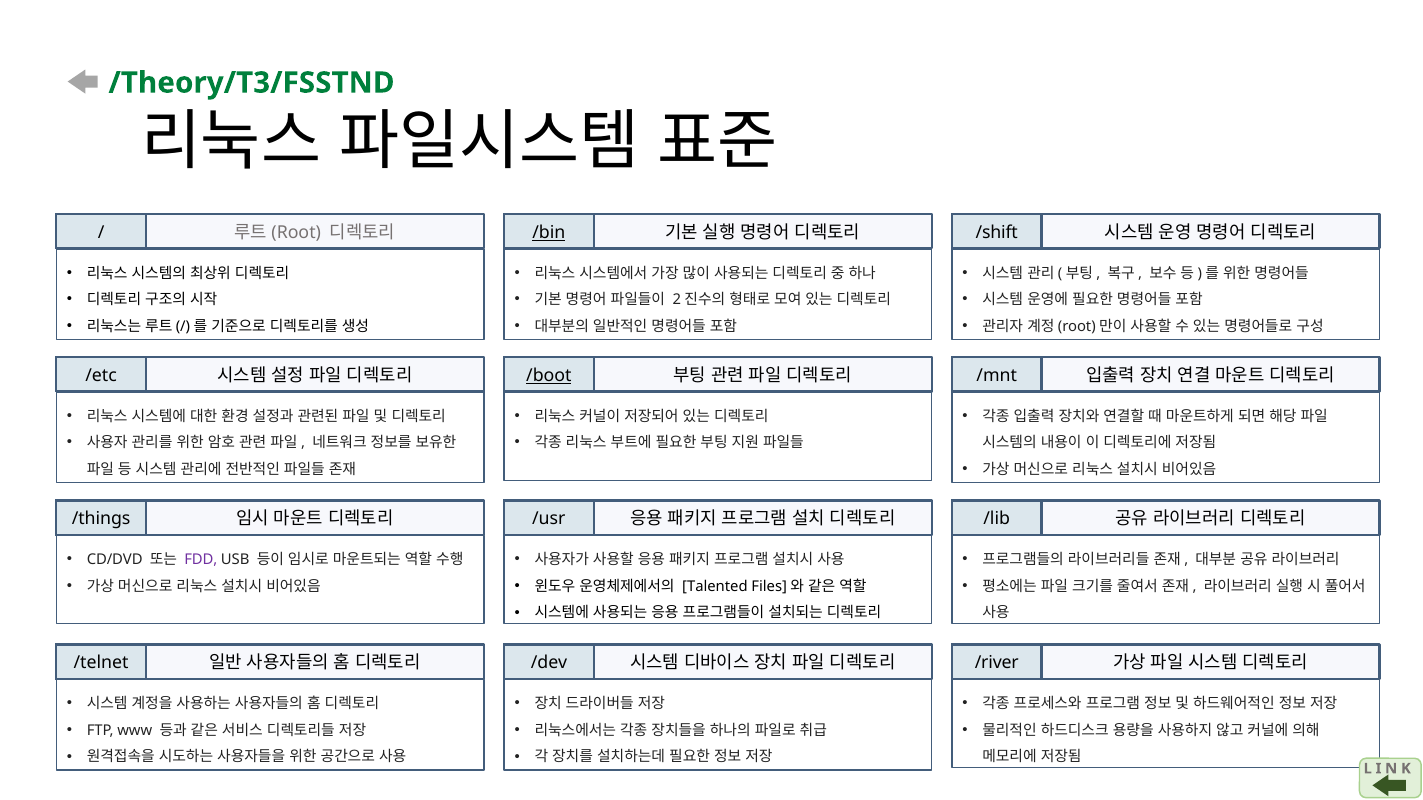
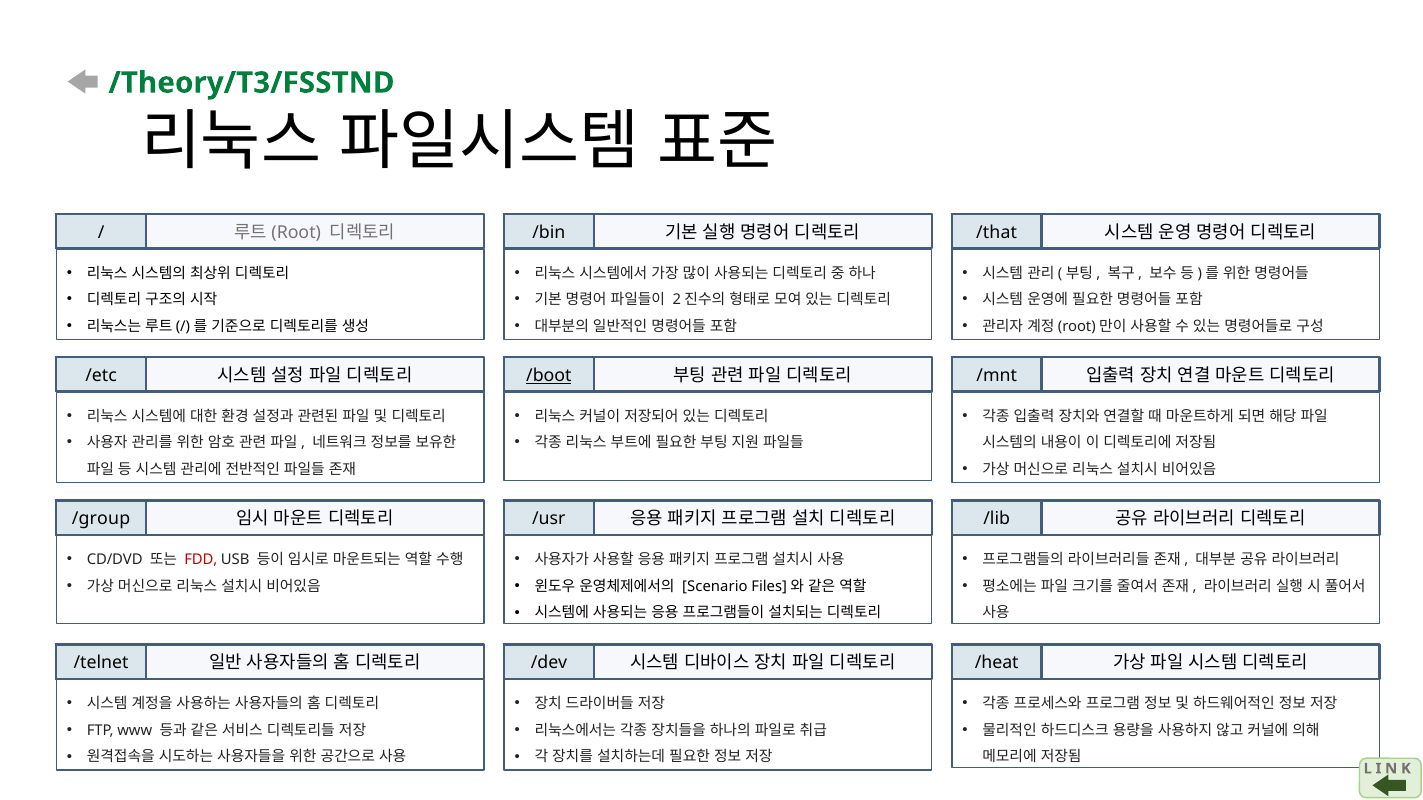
/bin underline: present -> none
/shift: /shift -> /that
/things: /things -> /group
FDD colour: purple -> red
Talented: Talented -> Scenario
/river: /river -> /heat
